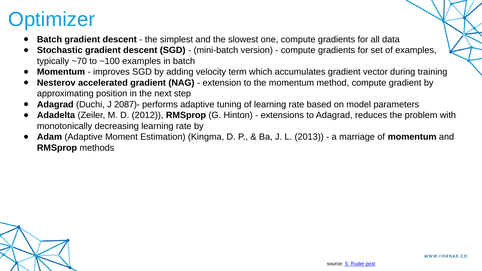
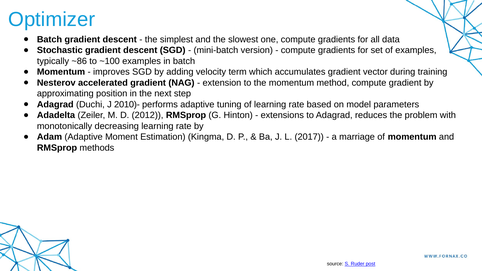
~70: ~70 -> ~86
2087)-: 2087)- -> 2010)-
2013: 2013 -> 2017
